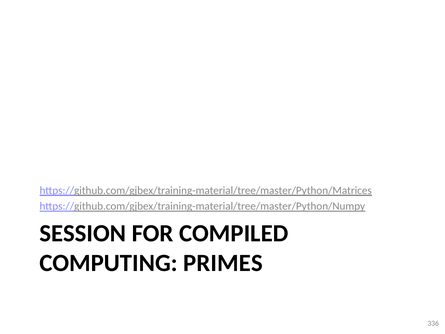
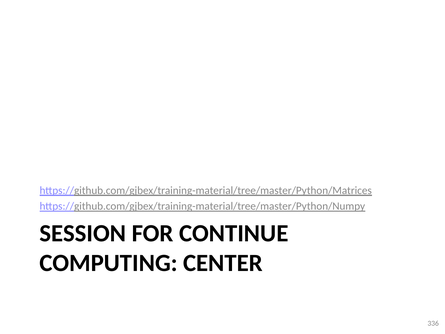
COMPILED: COMPILED -> CONTINUE
PRIMES: PRIMES -> CENTER
